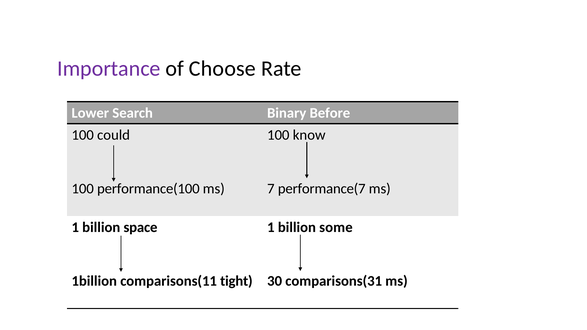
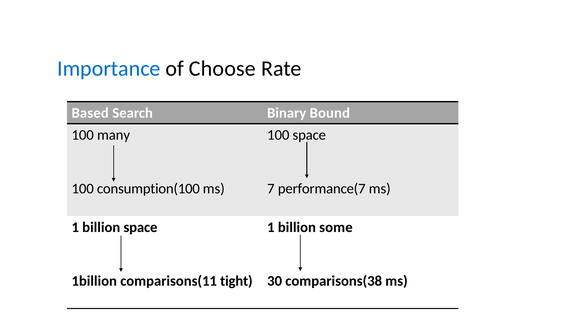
Importance colour: purple -> blue
Lower: Lower -> Based
Before: Before -> Bound
could: could -> many
100 know: know -> space
performance(100: performance(100 -> consumption(100
comparisons(31: comparisons(31 -> comparisons(38
